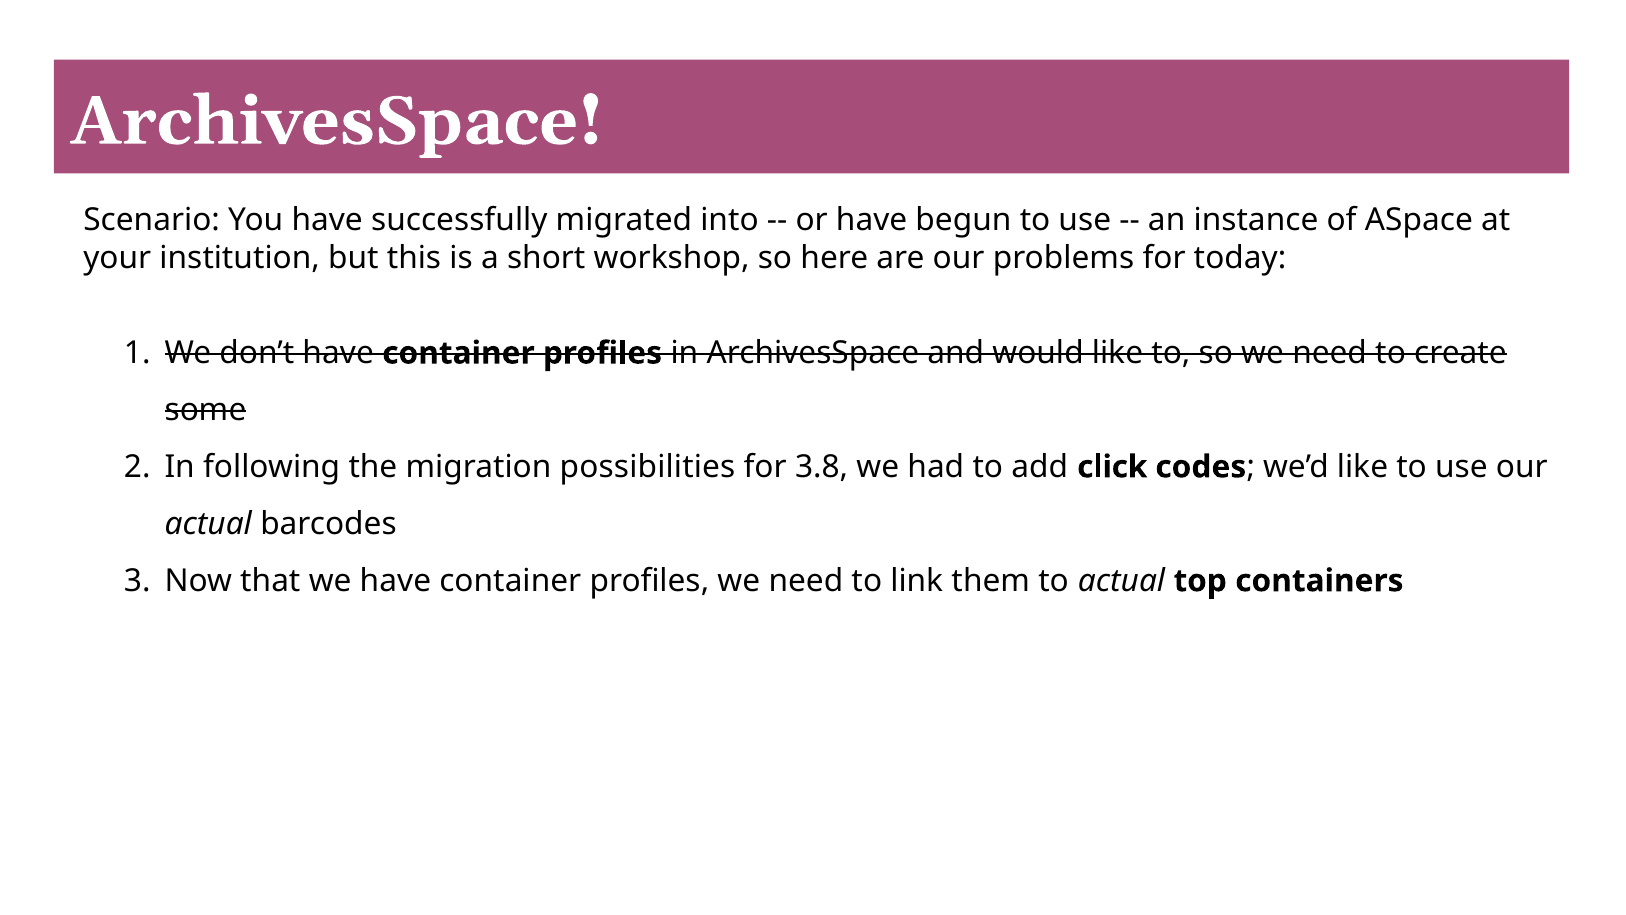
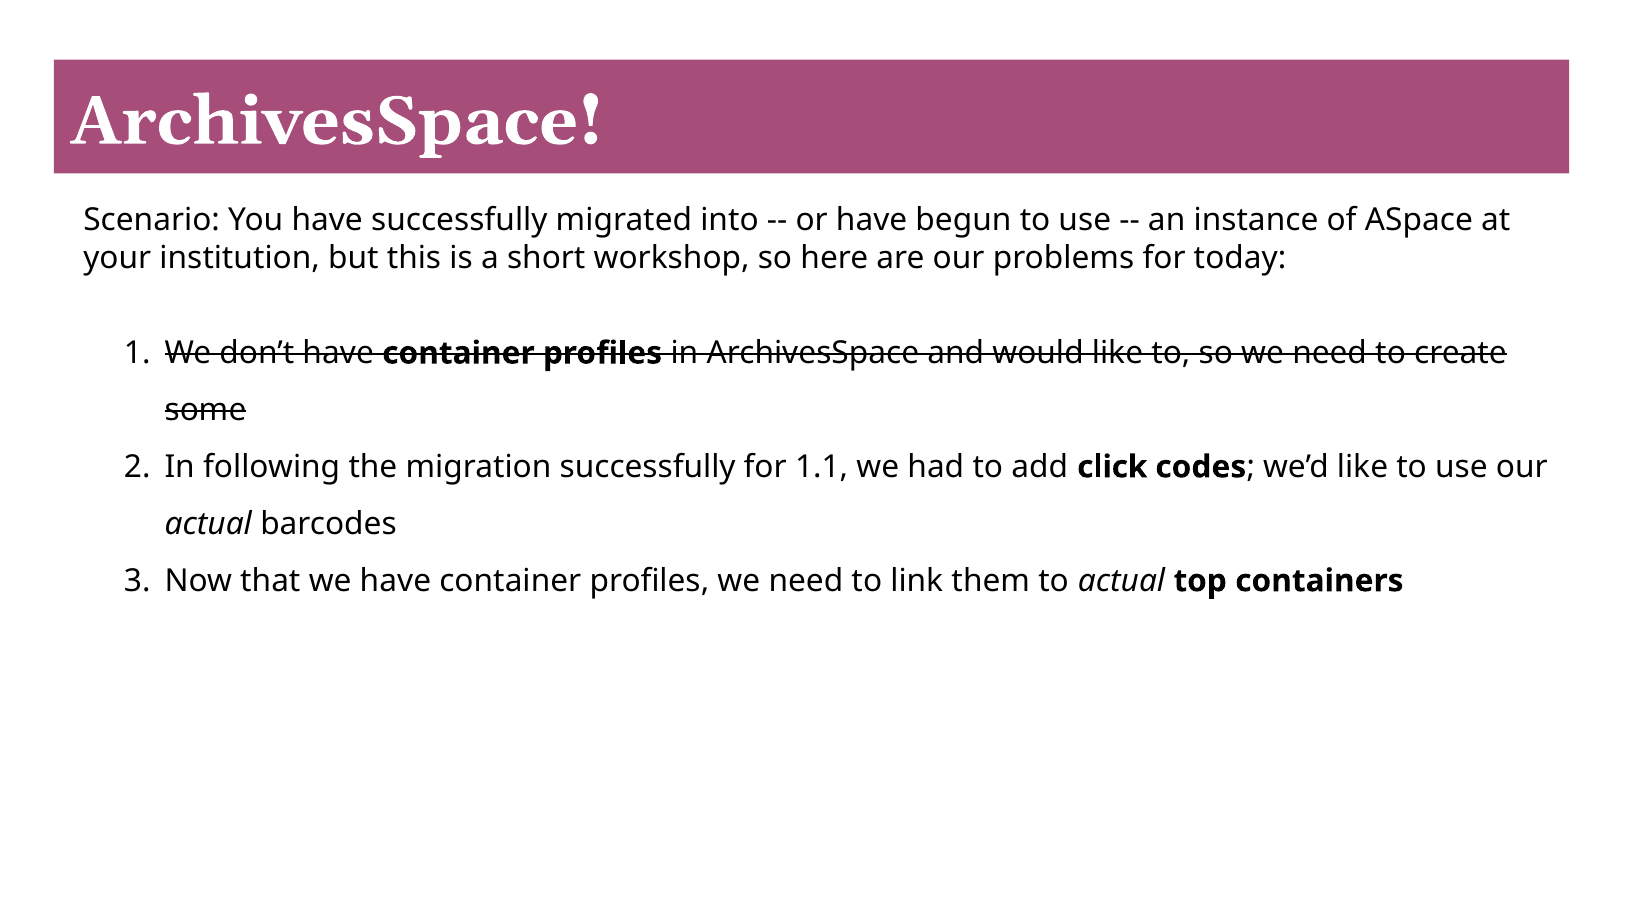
migration possibilities: possibilities -> successfully
3.8: 3.8 -> 1.1
